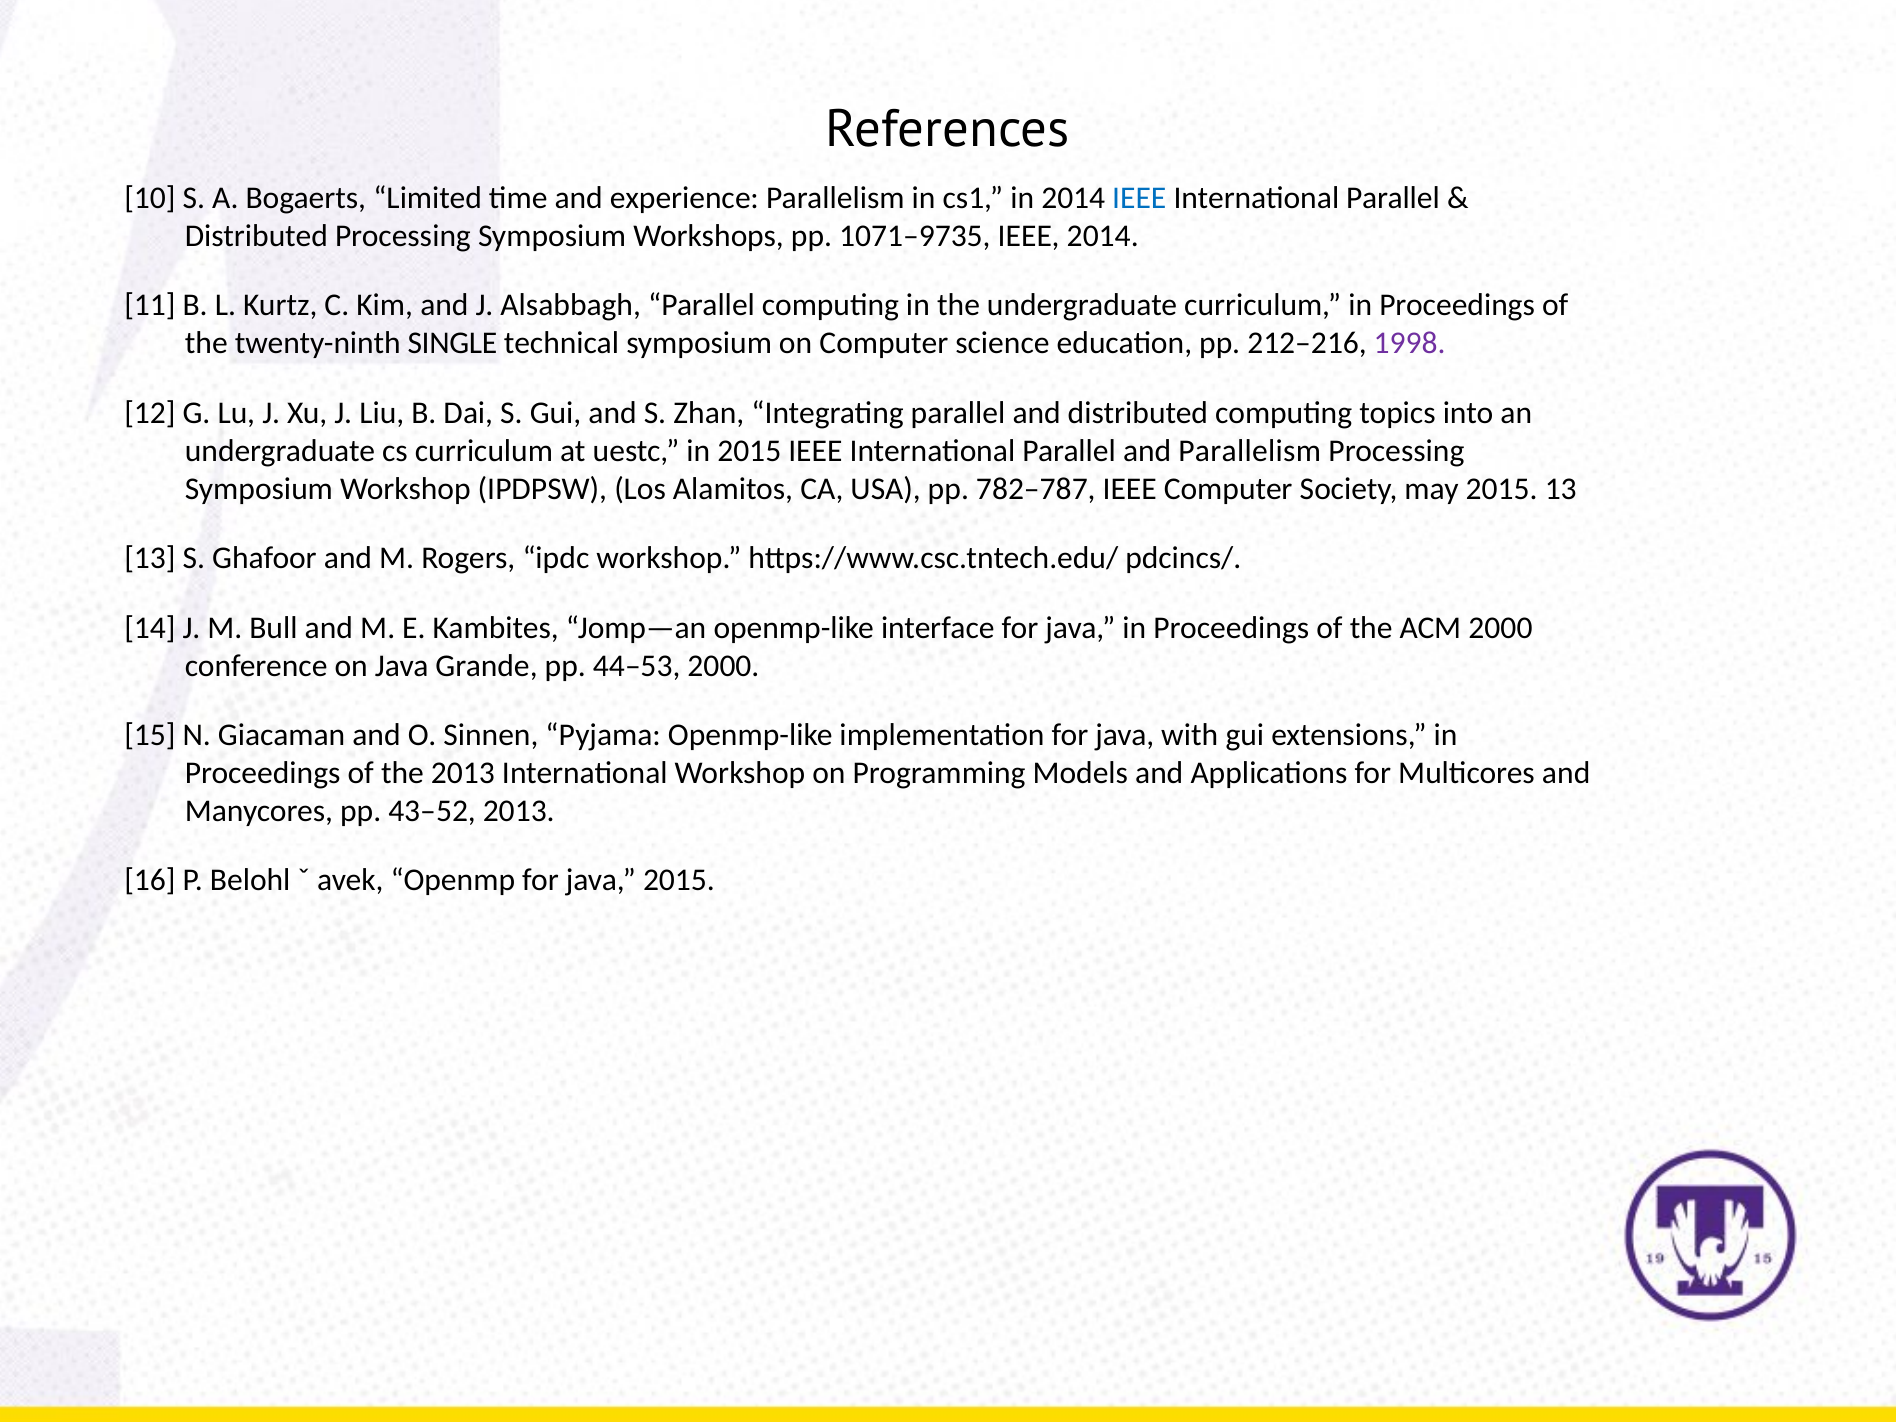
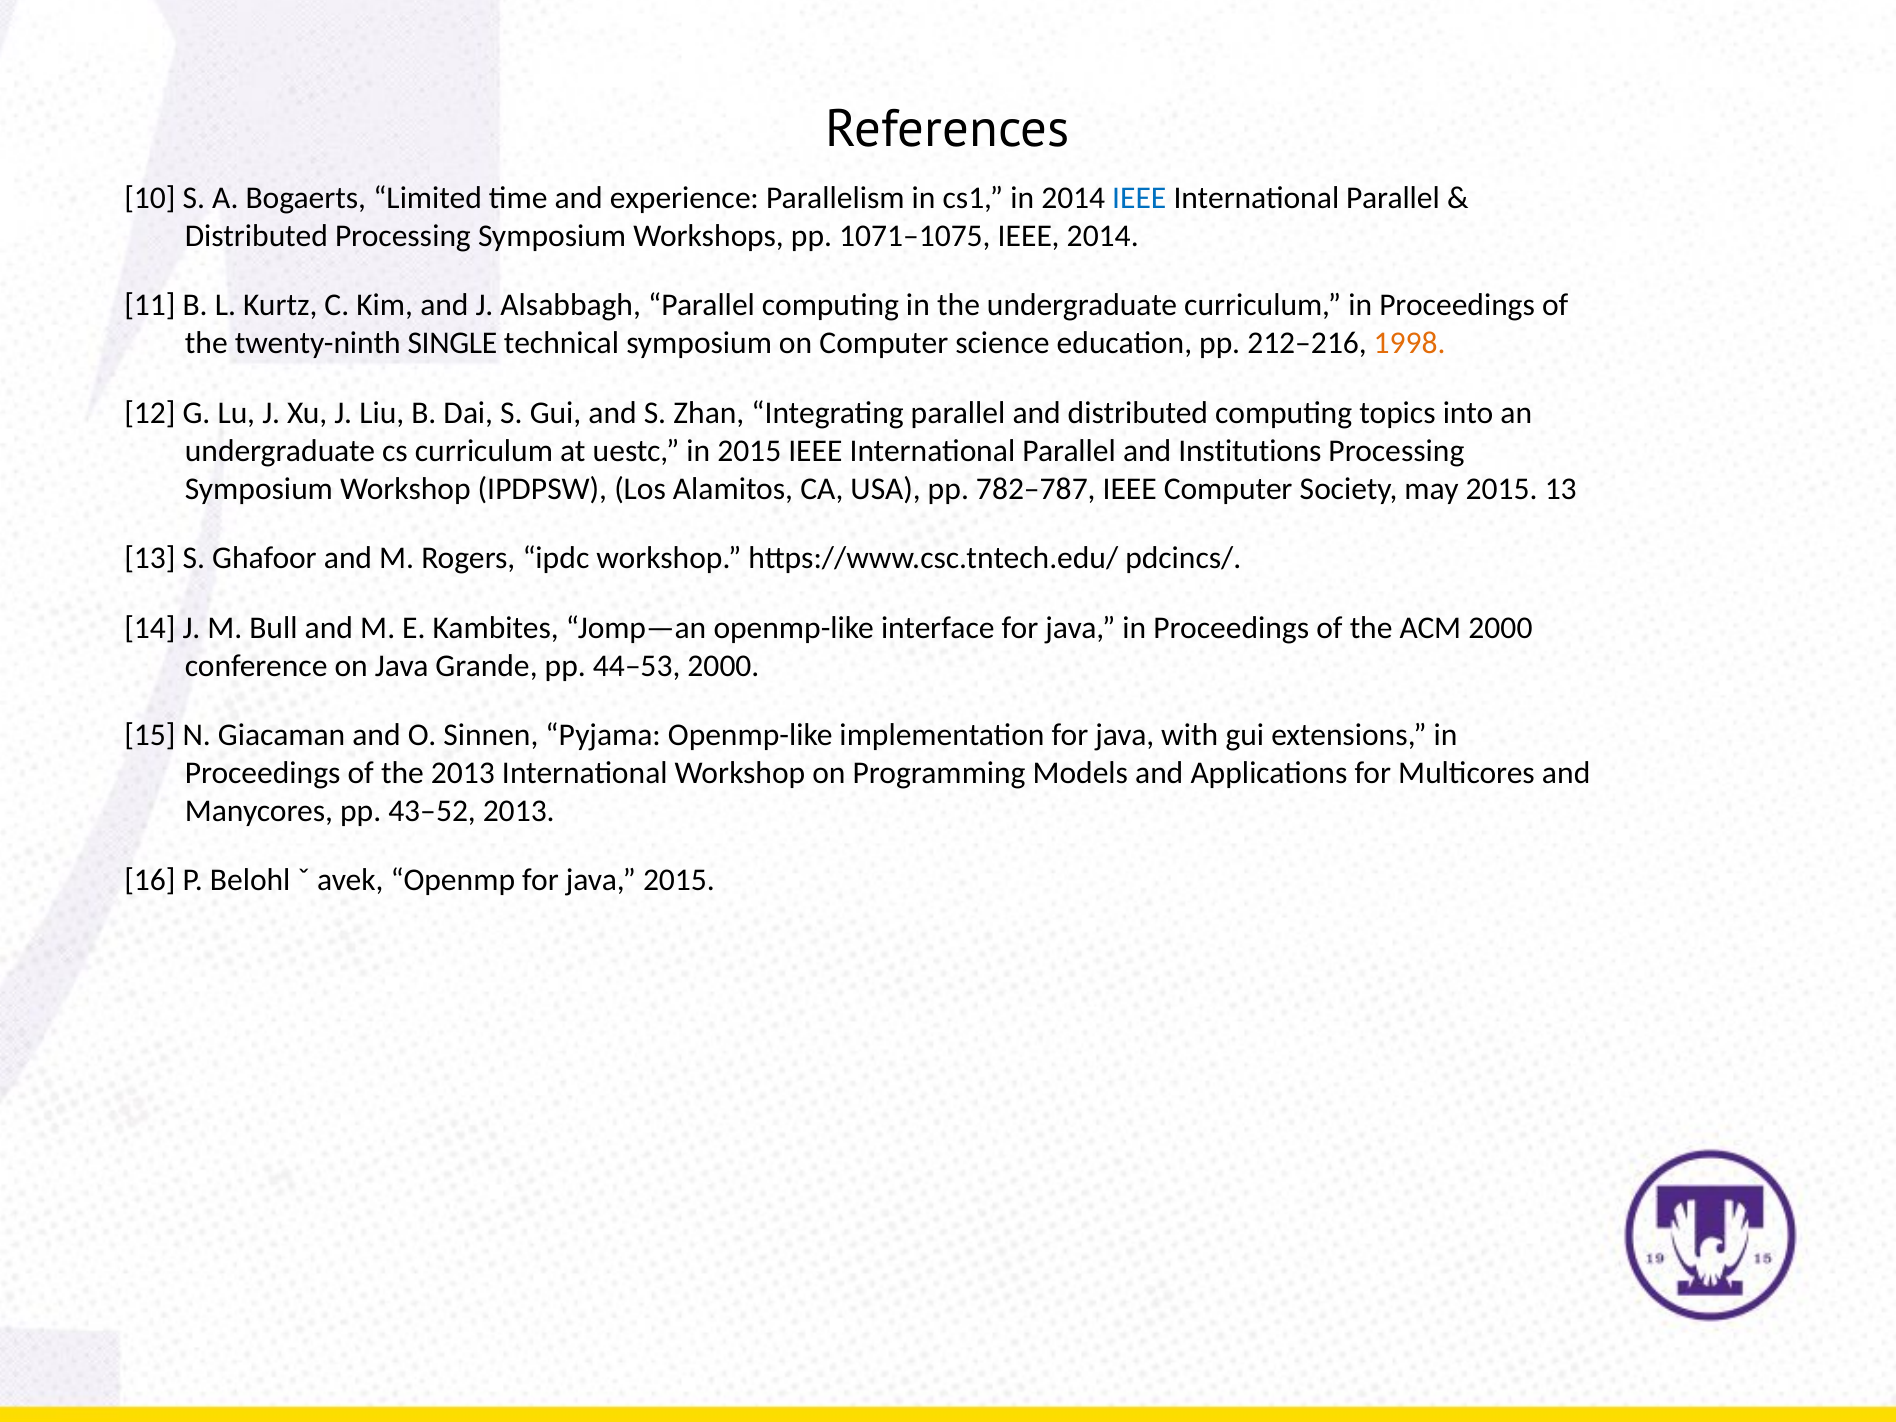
1071–9735: 1071–9735 -> 1071–1075
1998 colour: purple -> orange
and Parallelism: Parallelism -> Institutions
